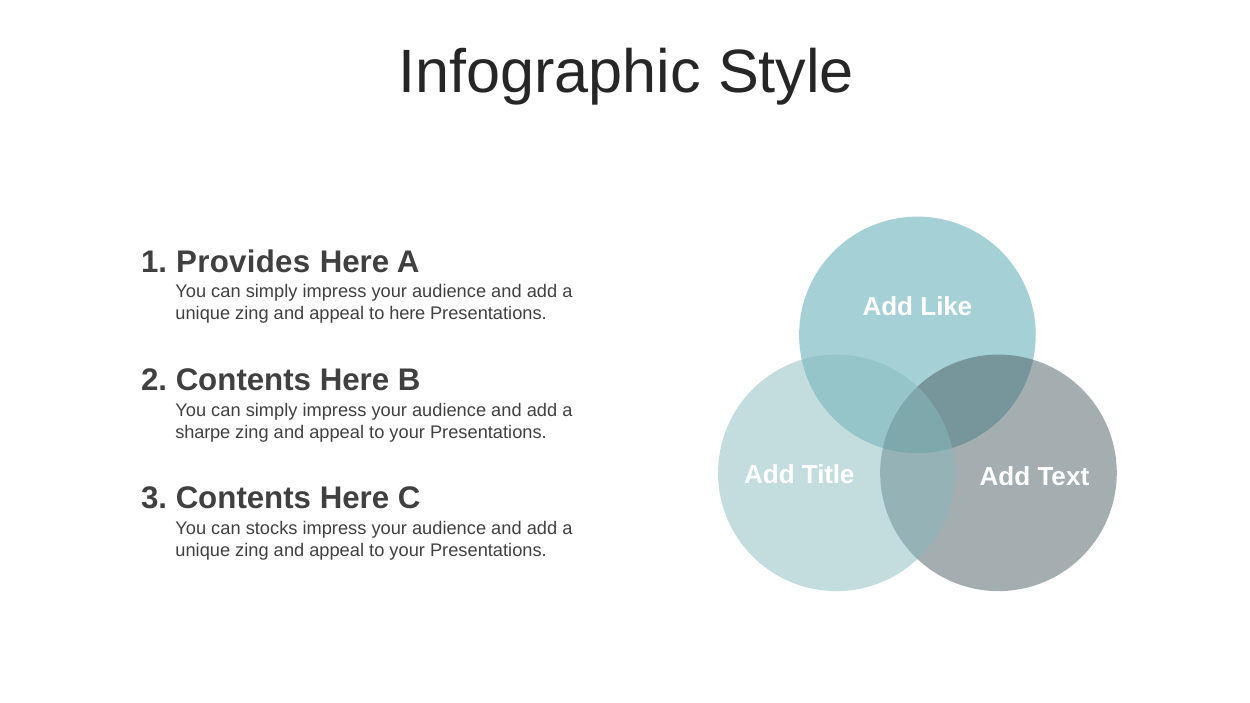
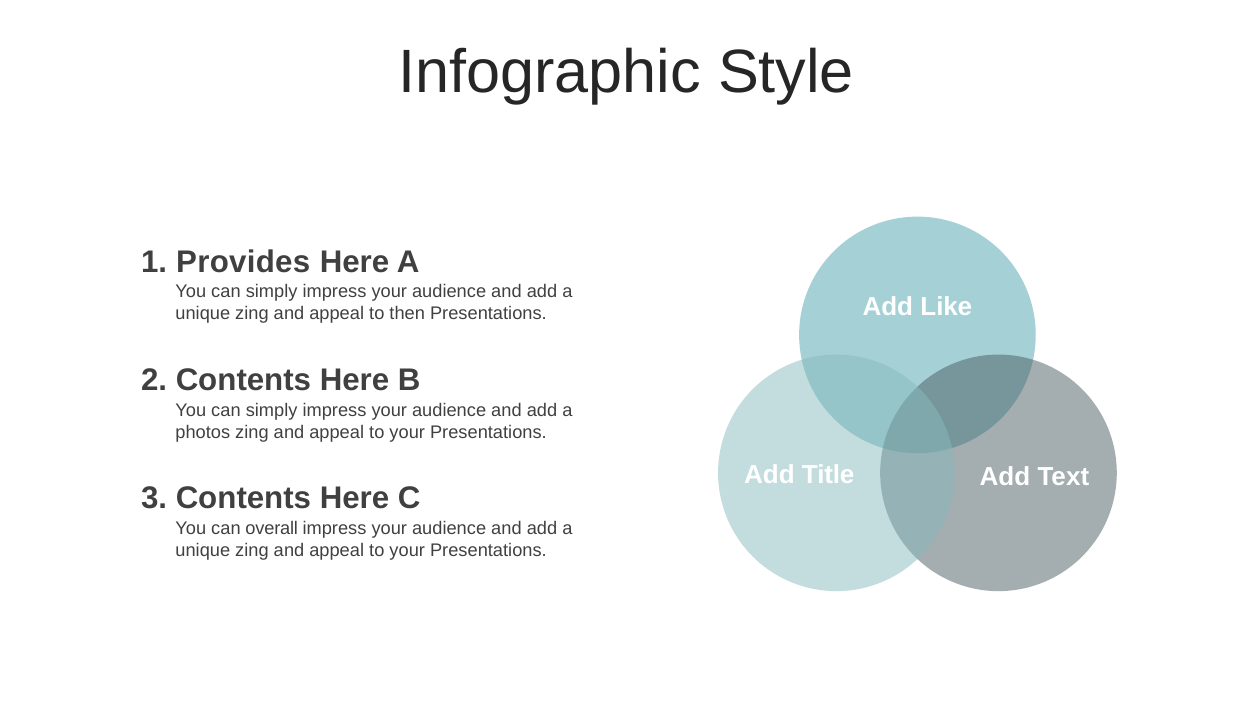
to here: here -> then
sharpe: sharpe -> photos
stocks: stocks -> overall
